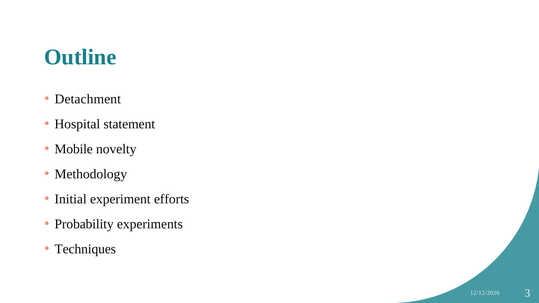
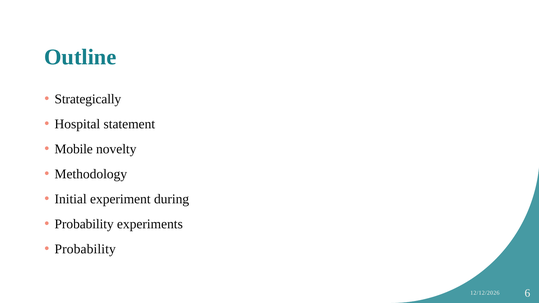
Detachment: Detachment -> Strategically
efforts: efforts -> during
Techniques at (85, 249): Techniques -> Probability
3: 3 -> 6
